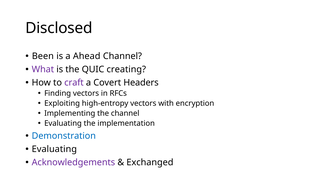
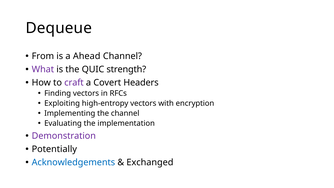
Disclosed: Disclosed -> Dequeue
Been: Been -> From
creating: creating -> strength
Demonstration colour: blue -> purple
Evaluating at (54, 149): Evaluating -> Potentially
Acknowledgements colour: purple -> blue
